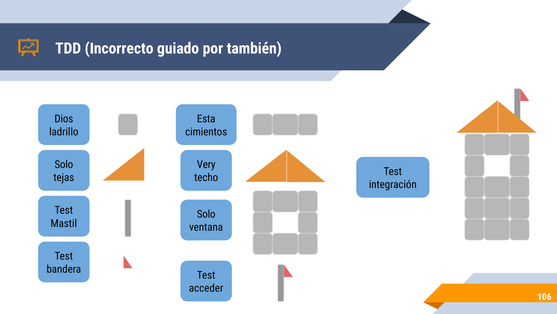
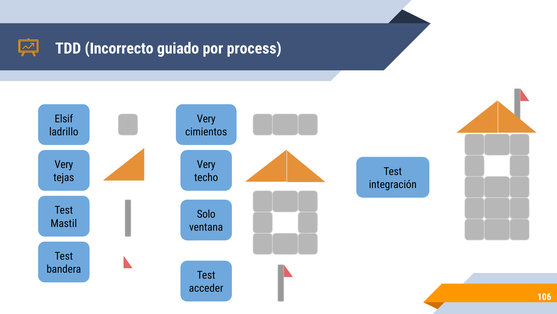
también: también -> process
Dios: Dios -> Elsif
Esta at (206, 119): Esta -> Very
Solo at (64, 164): Solo -> Very
